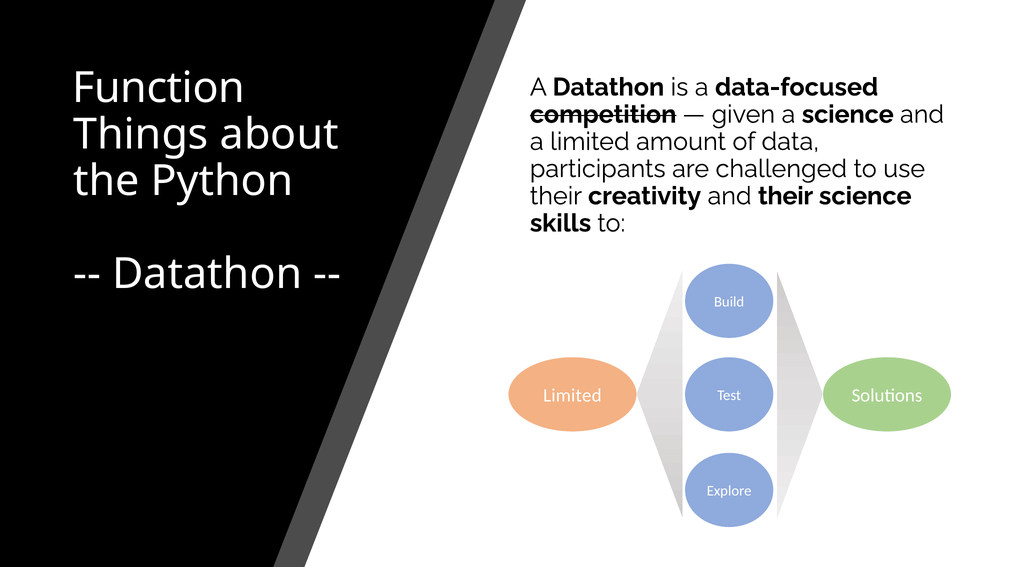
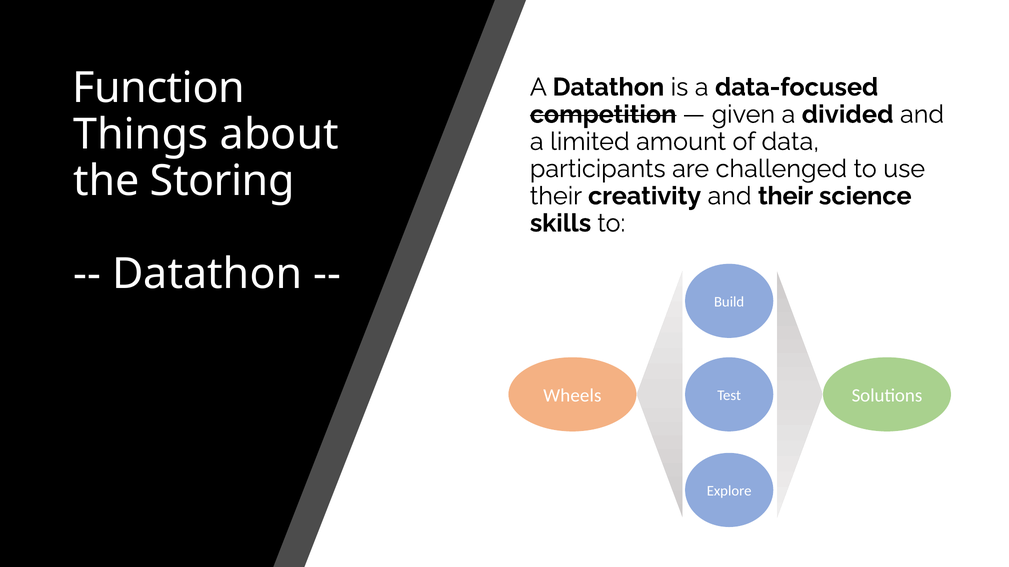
a science: science -> divided
Python: Python -> Storing
Limited at (572, 396): Limited -> Wheels
